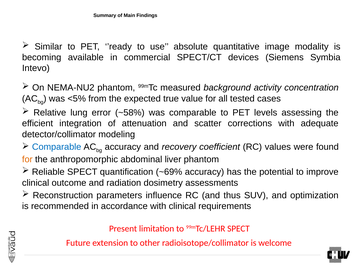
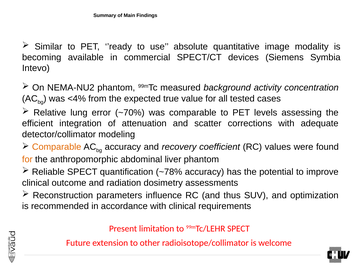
<5%: <5% -> <4%
~58%: ~58% -> ~70%
Comparable at (57, 147) colour: blue -> orange
~69%: ~69% -> ~78%
